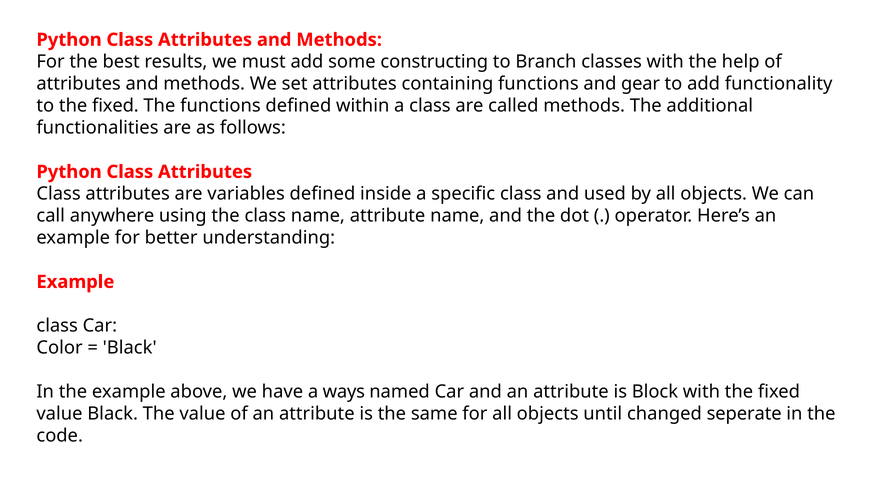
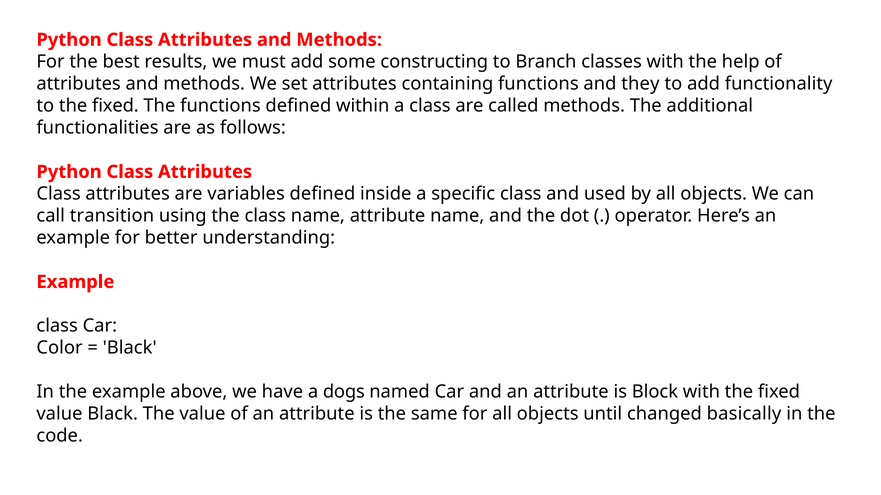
gear: gear -> they
anywhere: anywhere -> transition
ways: ways -> dogs
seperate: seperate -> basically
